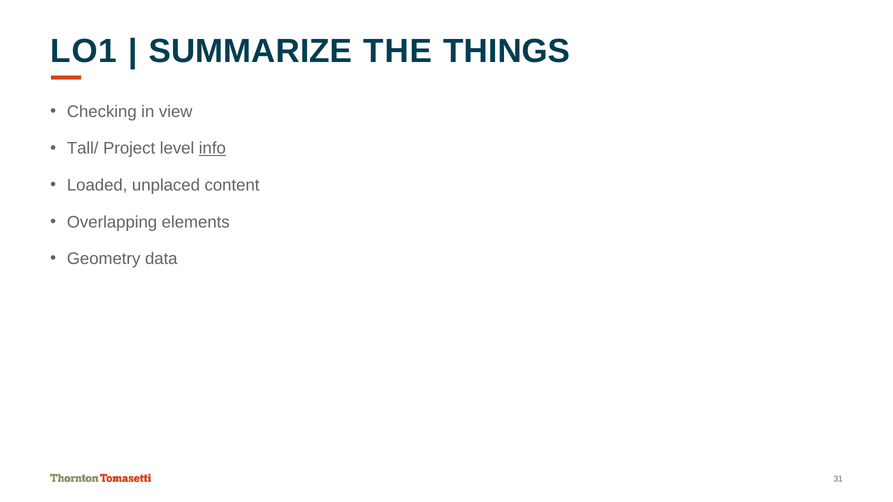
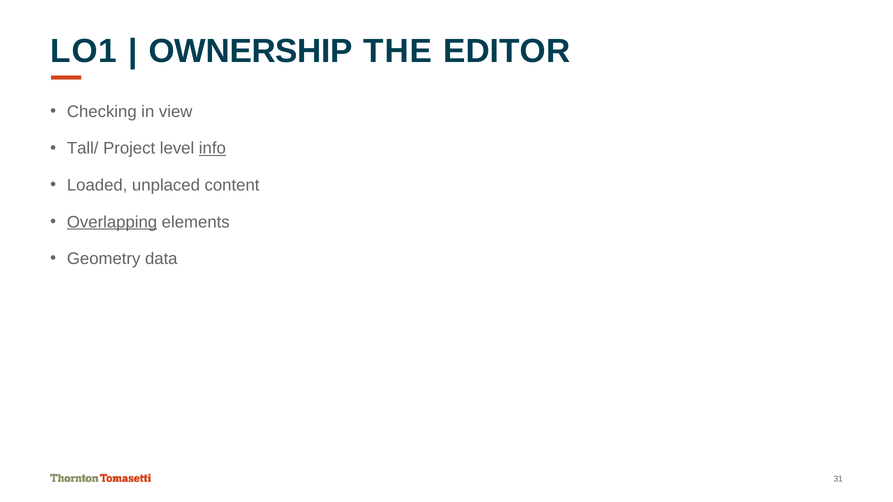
SUMMARIZE: SUMMARIZE -> OWNERSHIP
THINGS: THINGS -> EDITOR
Overlapping underline: none -> present
